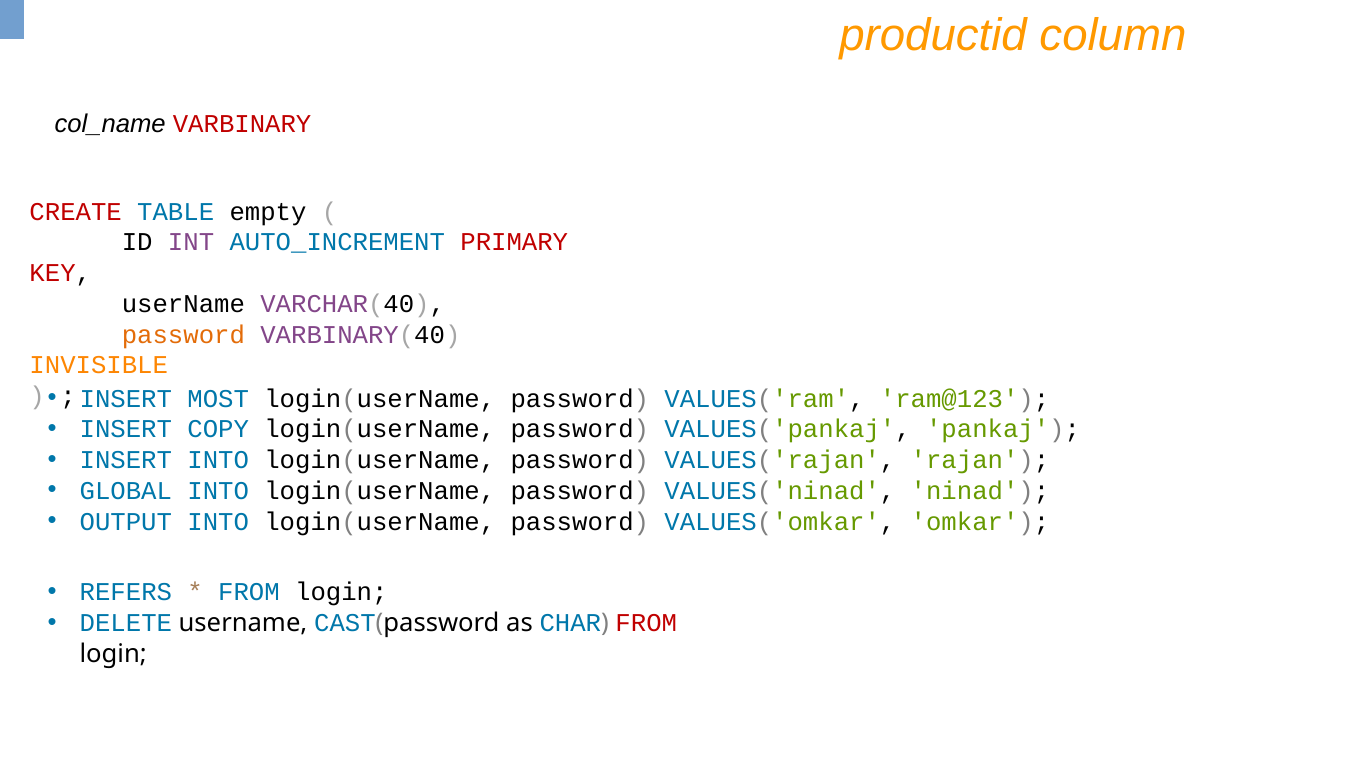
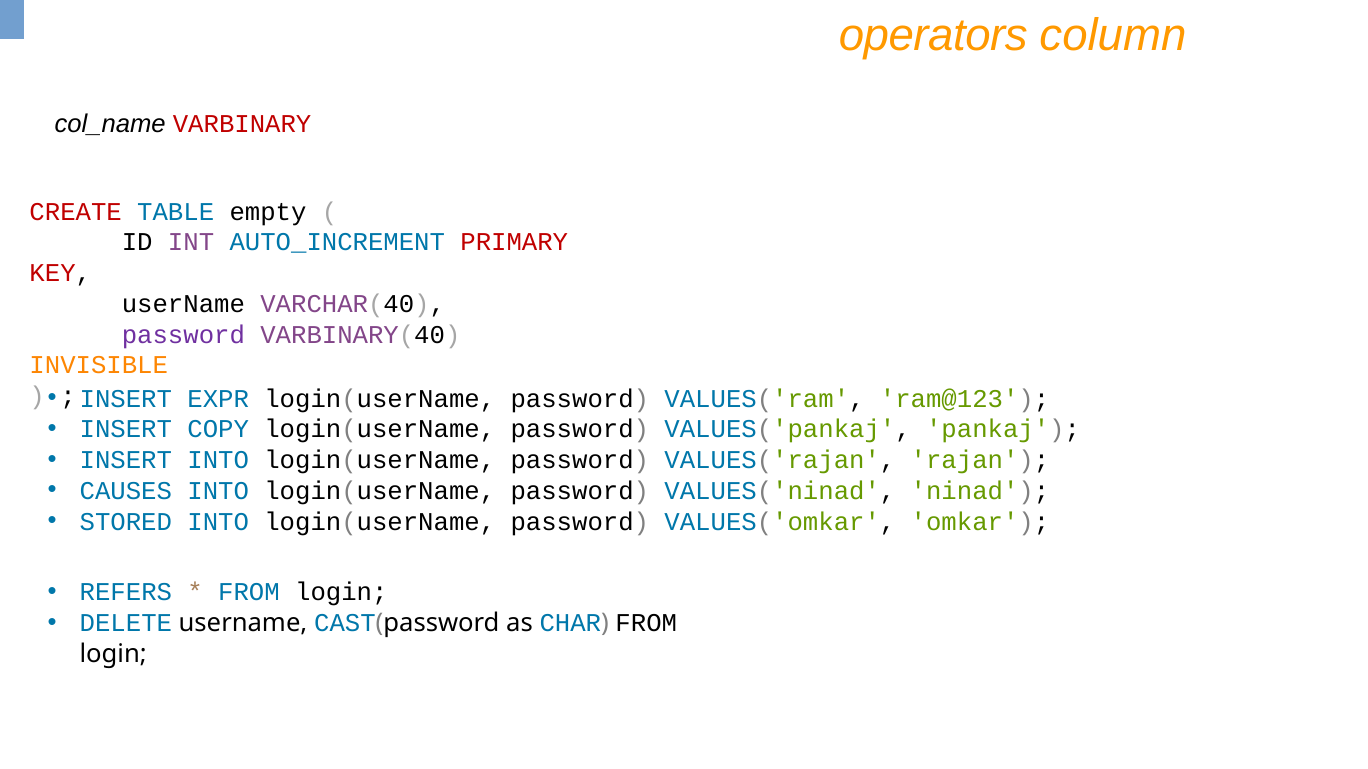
productid: productid -> operators
password at (183, 335) colour: orange -> purple
MOST: MOST -> EXPR
GLOBAL: GLOBAL -> CAUSES
OUTPUT: OUTPUT -> STORED
FROM at (646, 624) colour: red -> black
